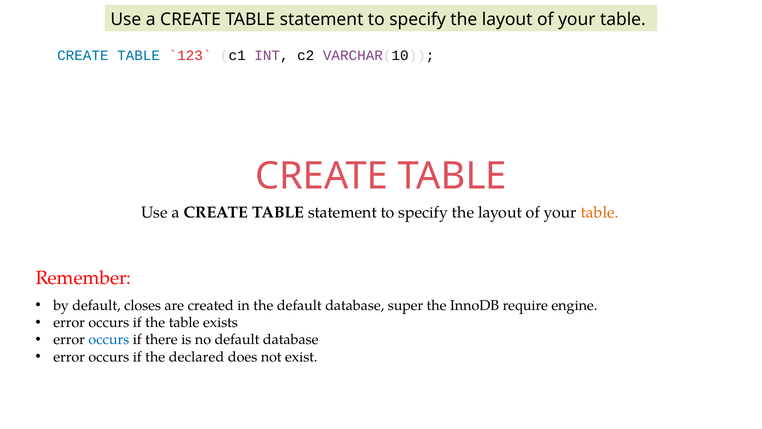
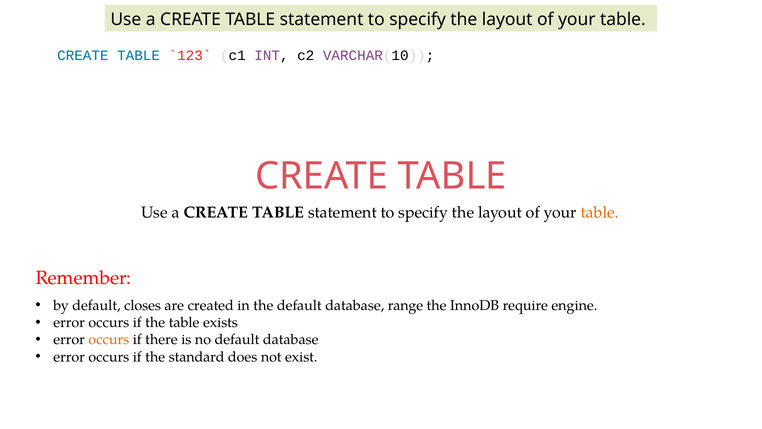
super: super -> range
occurs at (109, 339) colour: blue -> orange
declared: declared -> standard
